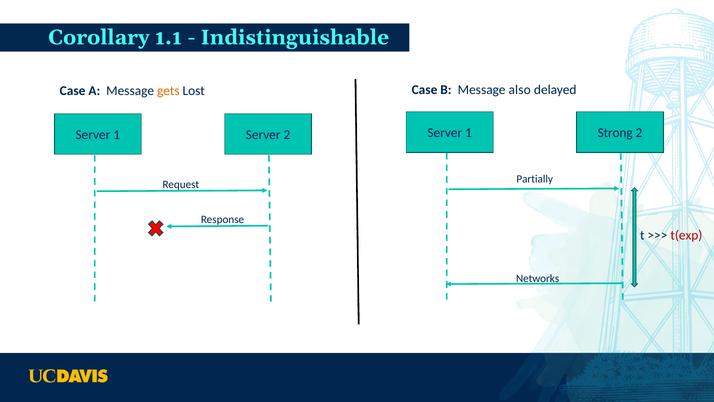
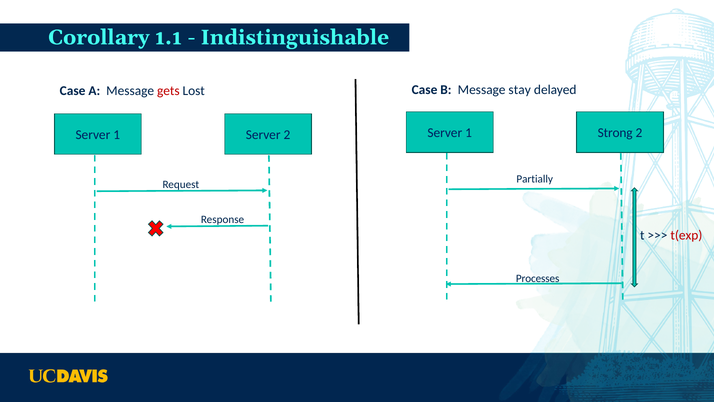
also: also -> stay
gets colour: orange -> red
Networks: Networks -> Processes
